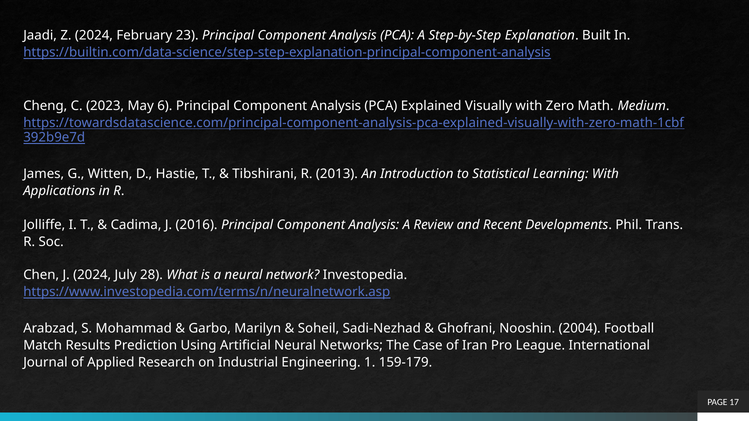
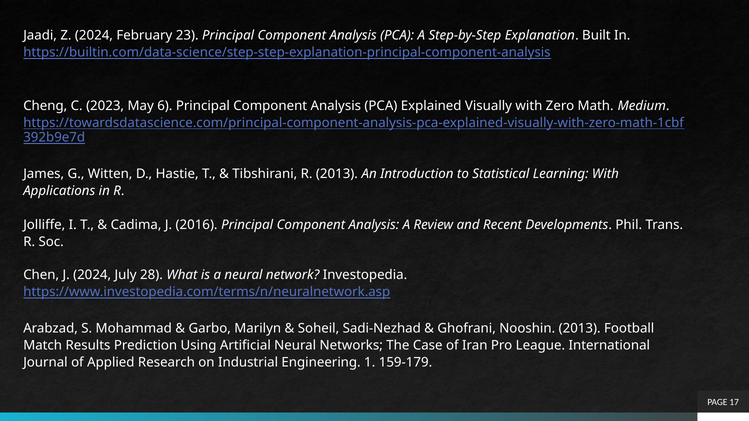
Nooshin 2004: 2004 -> 2013
